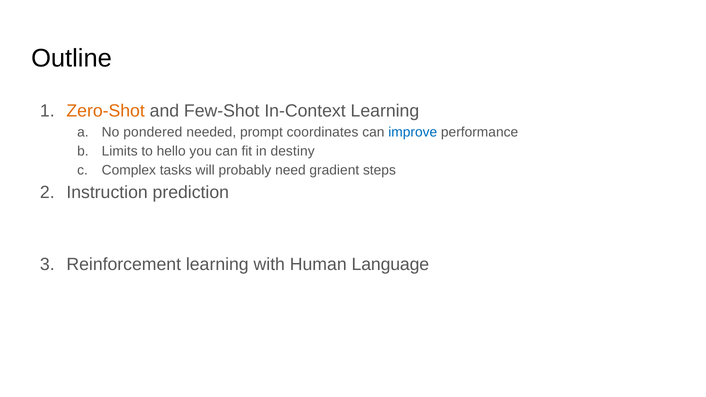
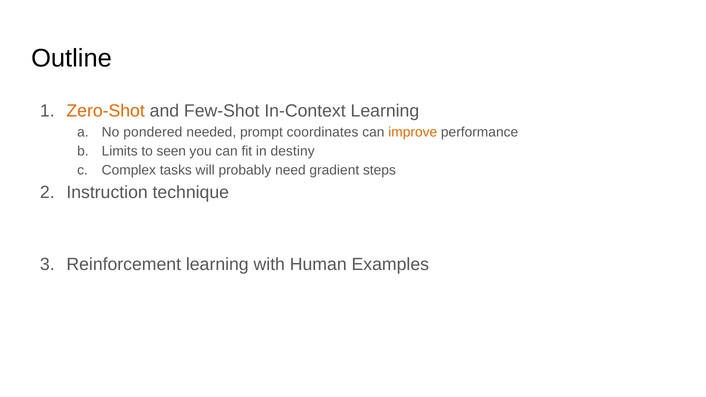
improve colour: blue -> orange
hello: hello -> seen
prediction: prediction -> technique
Language: Language -> Examples
